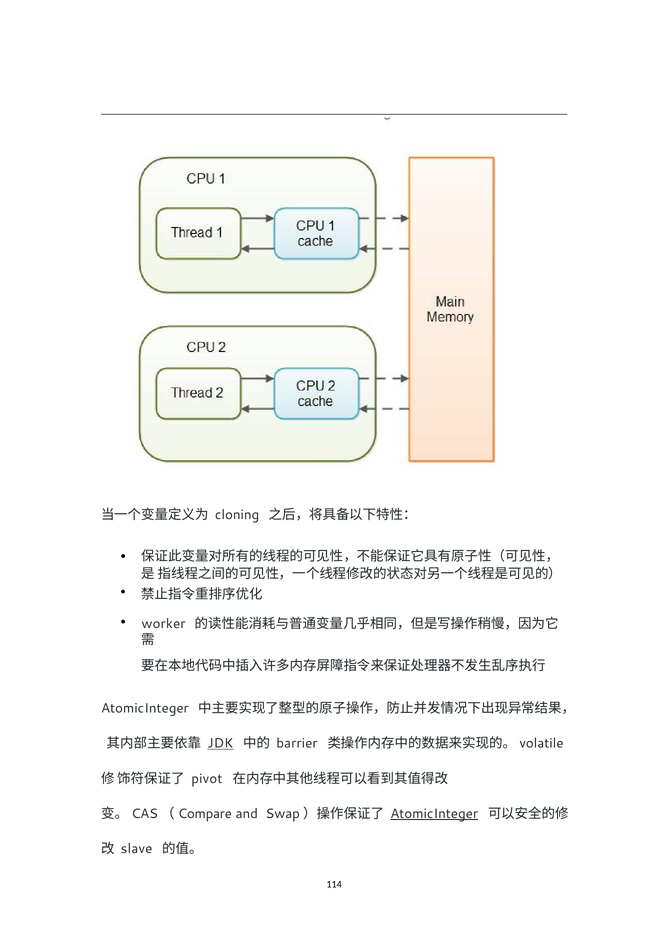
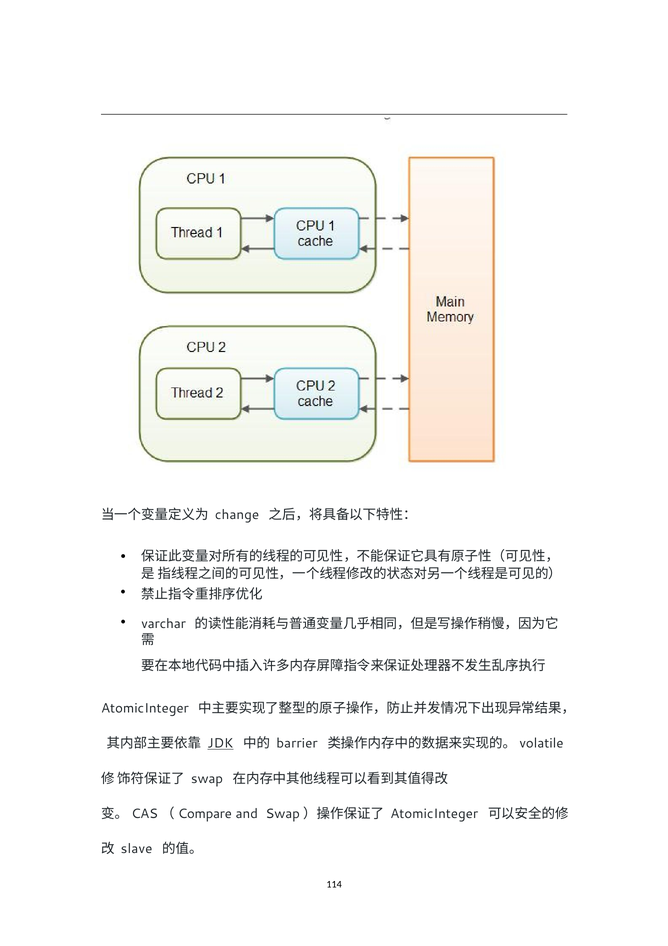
cloning: cloning -> change
worker: worker -> varchar
pivot: pivot -> swap
AtomicInteger at (434, 813) underline: present -> none
